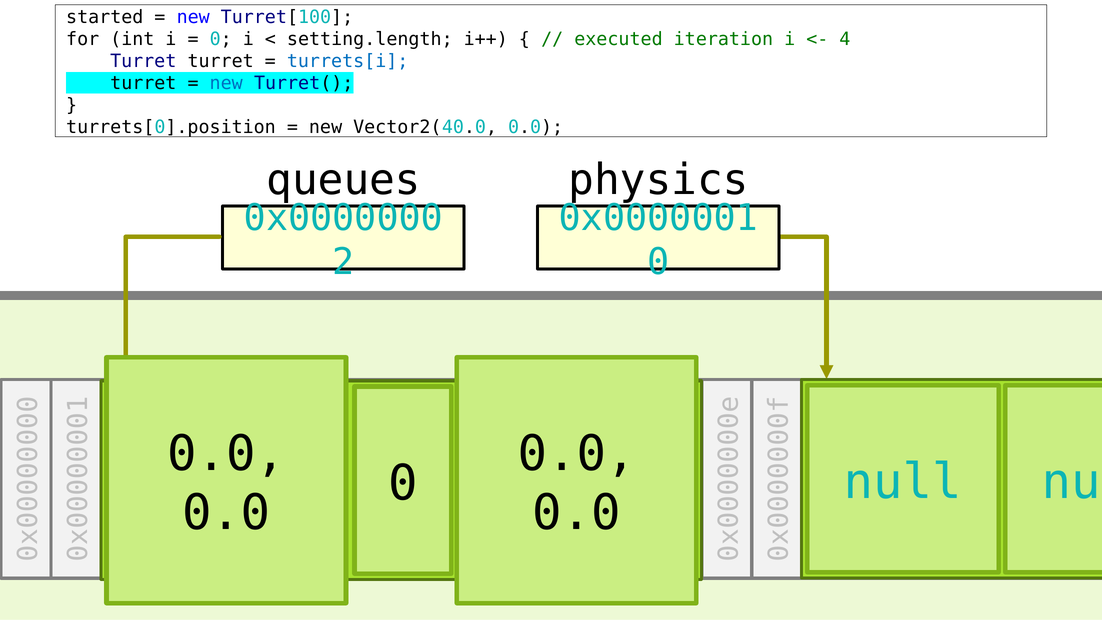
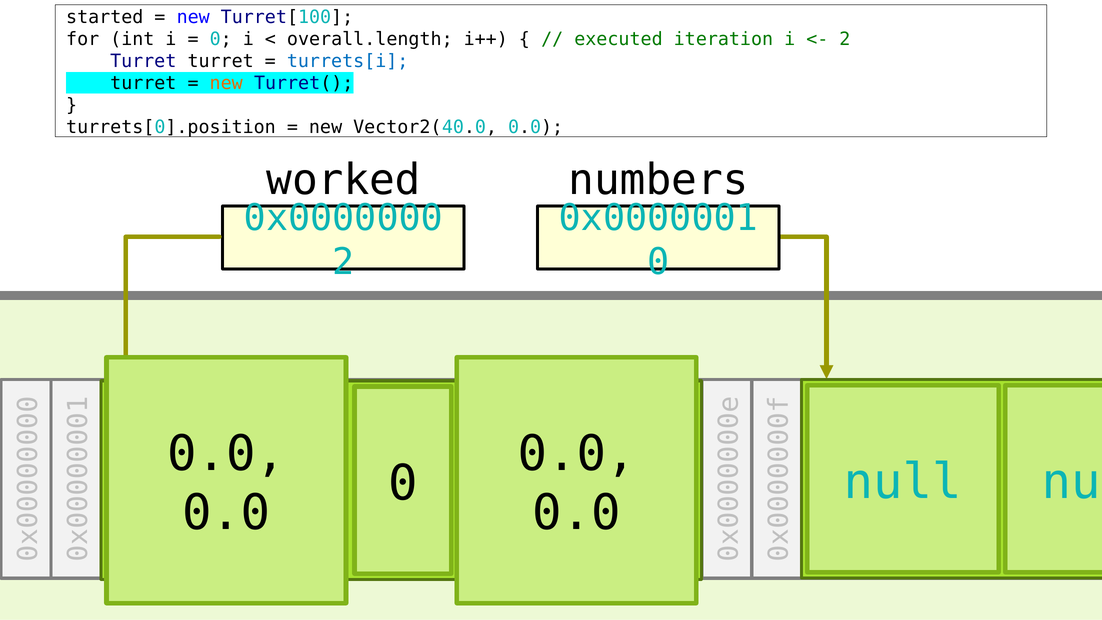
setting.length: setting.length -> overall.length
4 at (845, 39): 4 -> 2
new at (226, 83) colour: blue -> orange
queues: queues -> worked
physics: physics -> numbers
